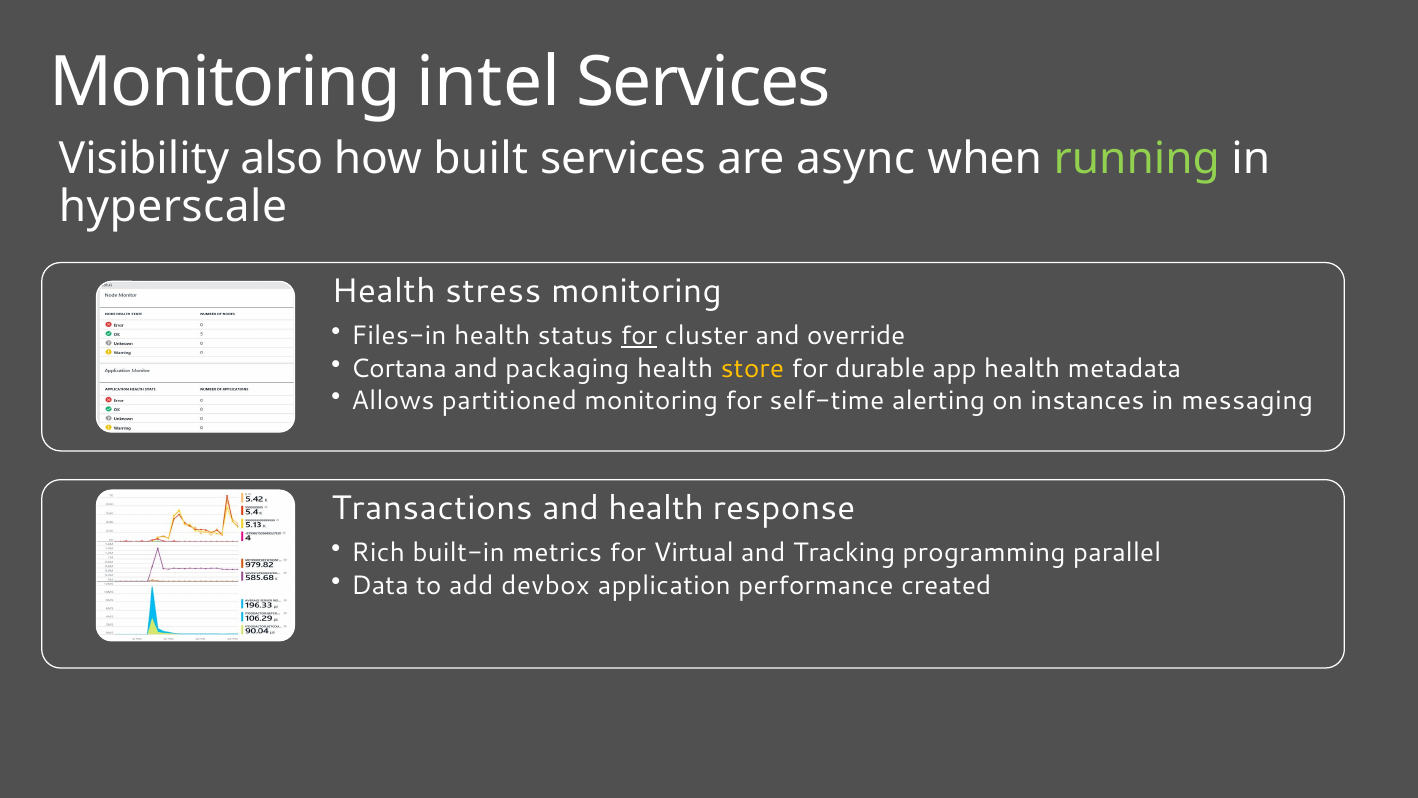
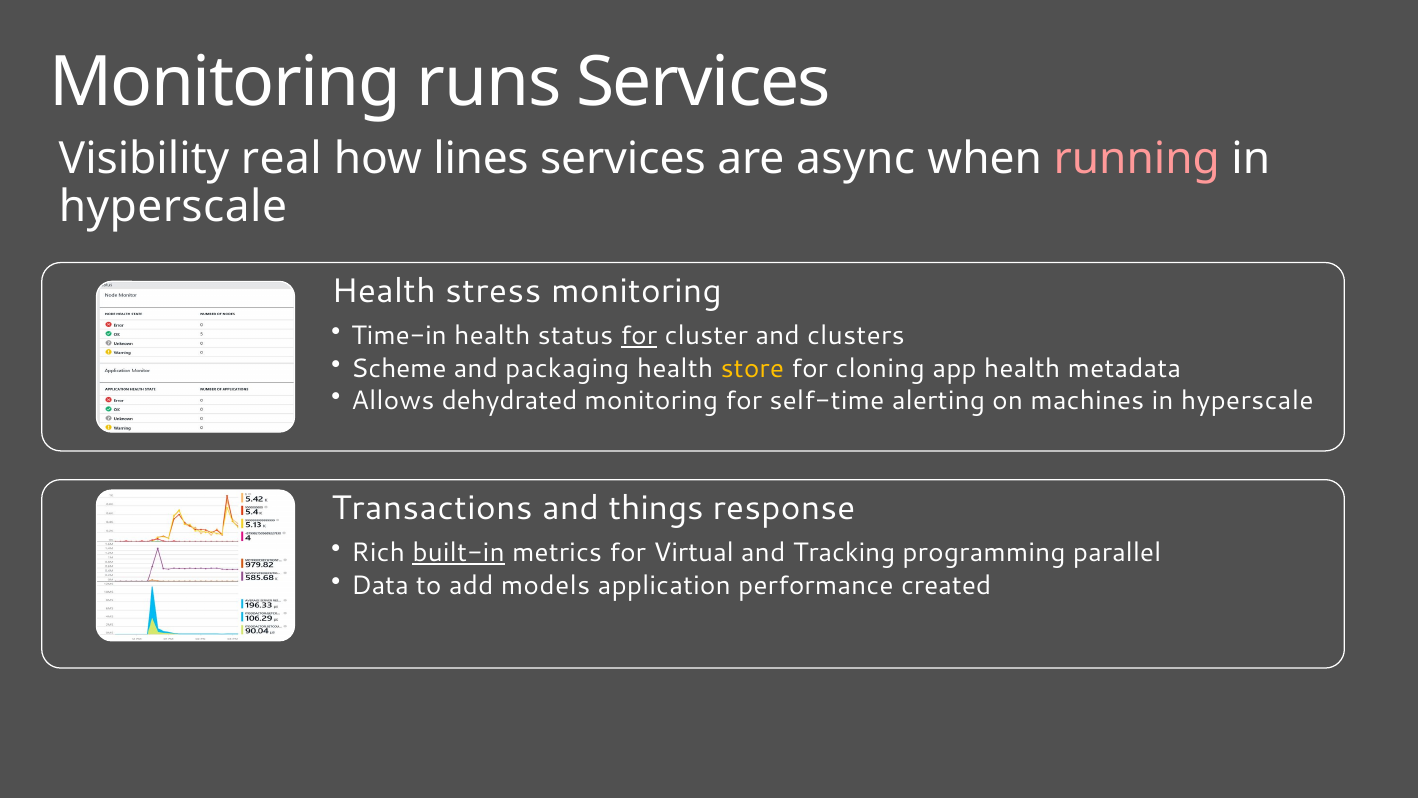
intel: intel -> runs
also: also -> real
built: built -> lines
running colour: light green -> pink
Files-in: Files-in -> Time-in
override: override -> clusters
Cortana: Cortana -> Scheme
durable: durable -> cloning
partitioned: partitioned -> dehydrated
instances: instances -> machines
messaging at (1247, 401): messaging -> hyperscale
and health: health -> things
built-in underline: none -> present
devbox: devbox -> models
